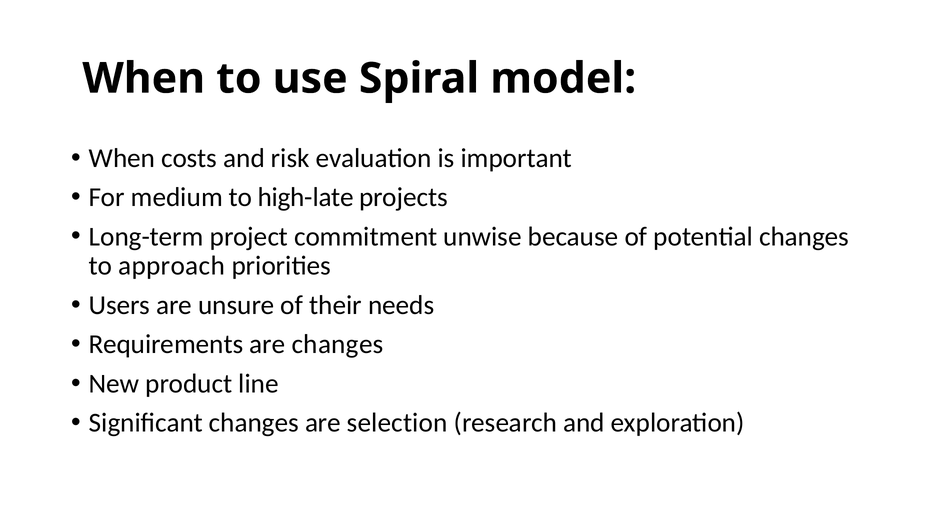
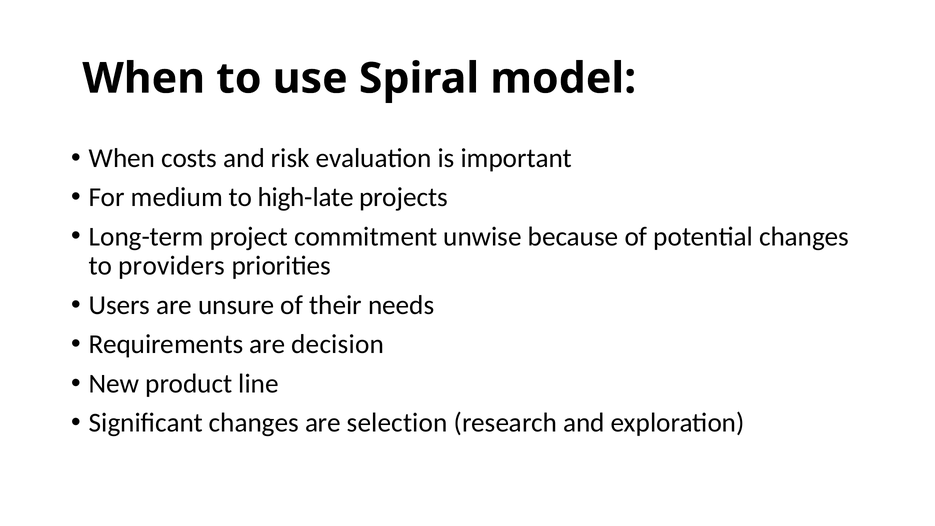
approach: approach -> providers
are changes: changes -> decision
